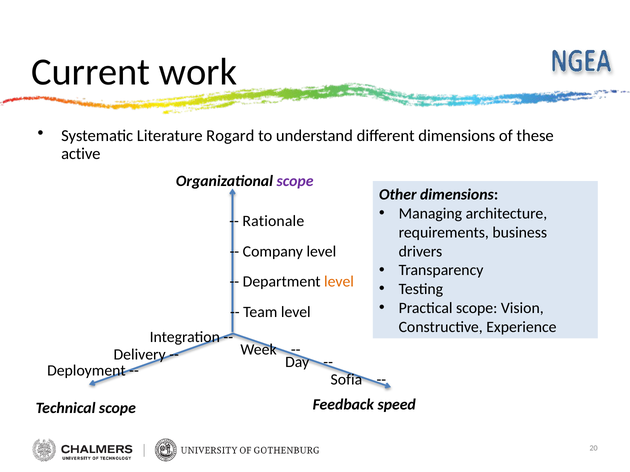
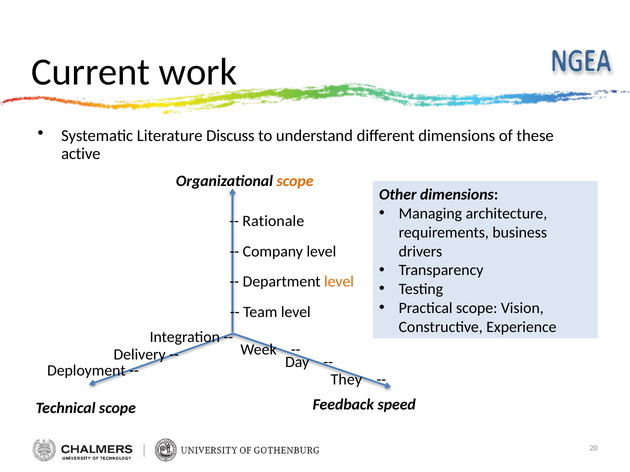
Rogard: Rogard -> Discuss
scope at (295, 181) colour: purple -> orange
Sofia: Sofia -> They
